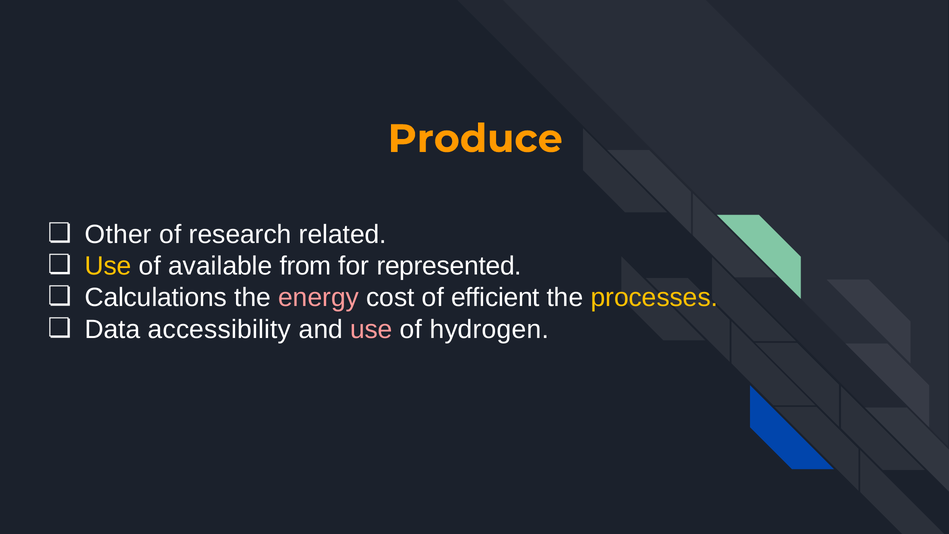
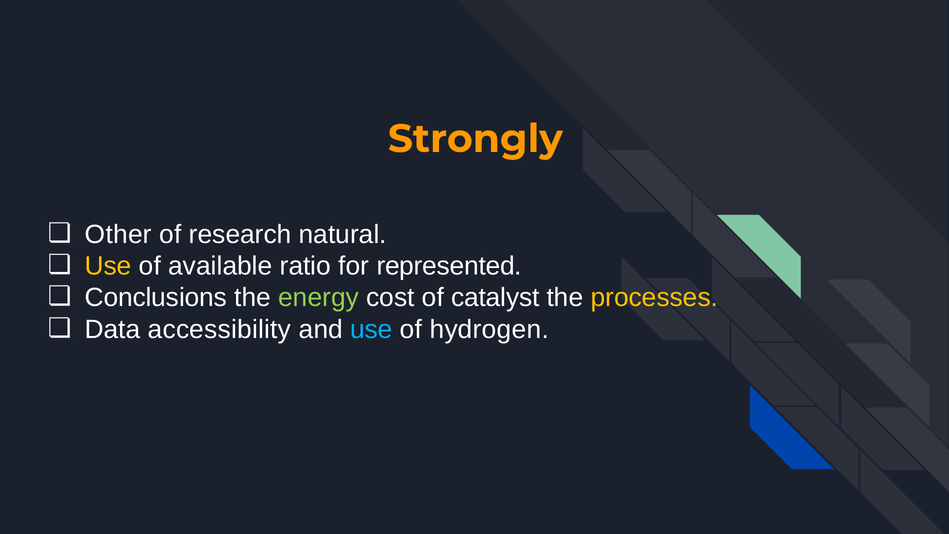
Produce: Produce -> Strongly
related: related -> natural
from: from -> ratio
Calculations: Calculations -> Conclusions
energy colour: pink -> light green
efficient: efficient -> catalyst
use at (371, 329) colour: pink -> light blue
